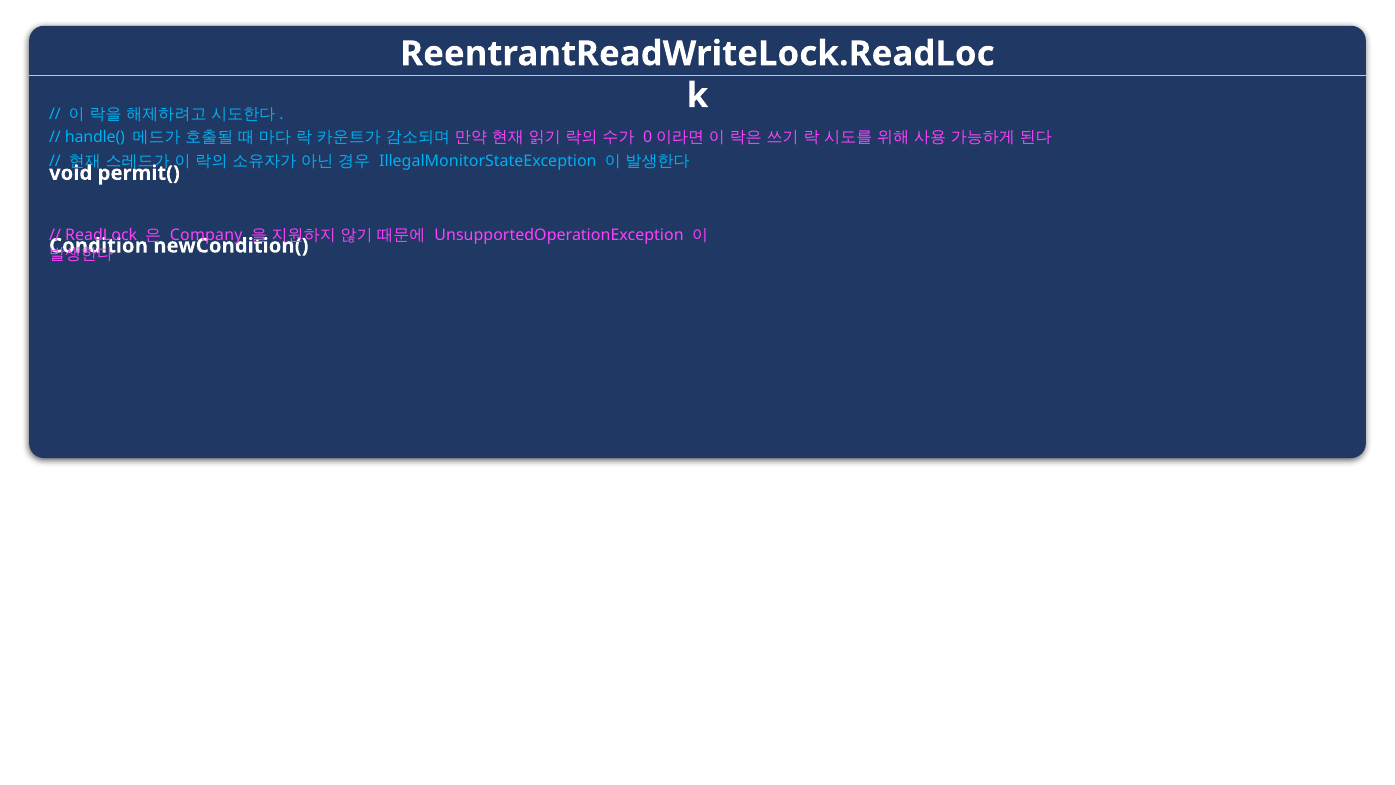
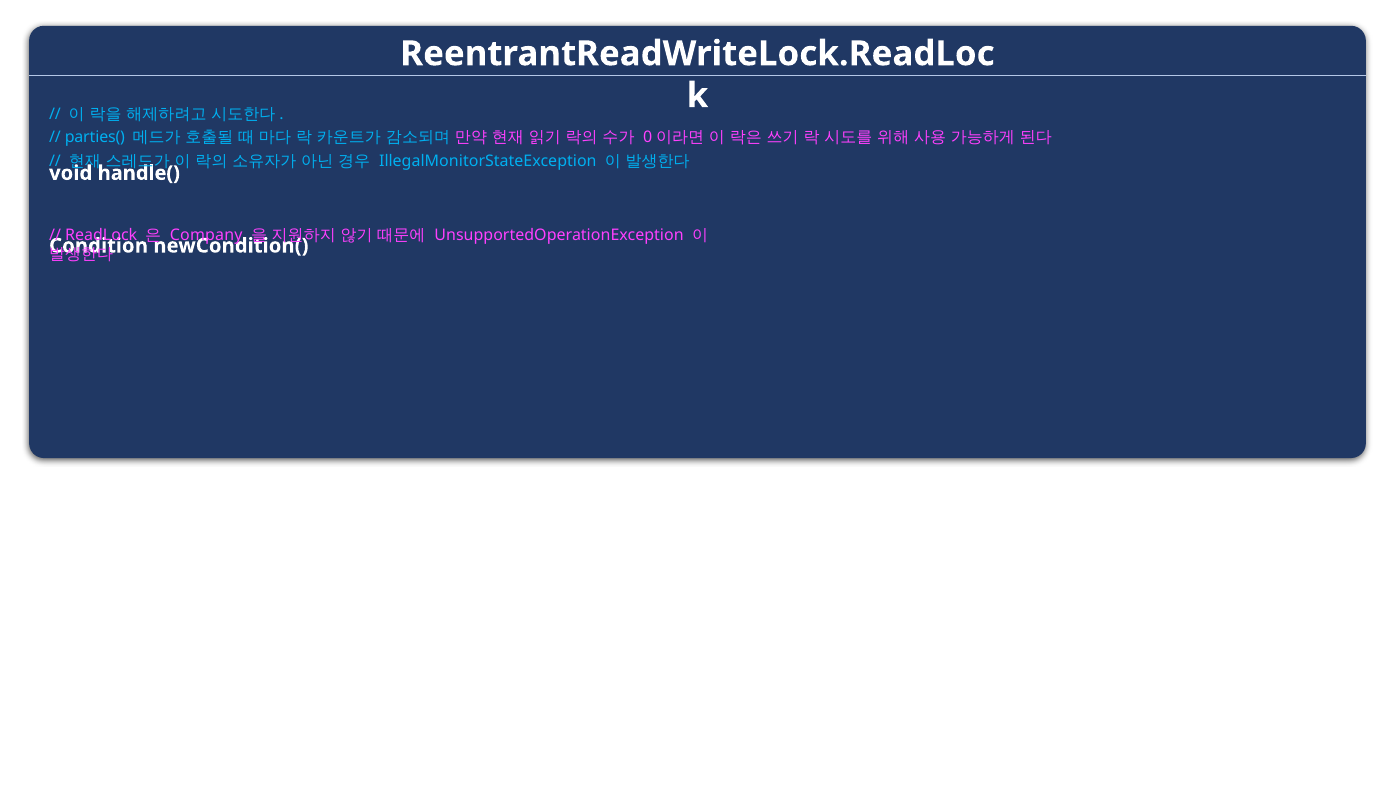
handle(: handle( -> parties(
permit(: permit( -> handle(
